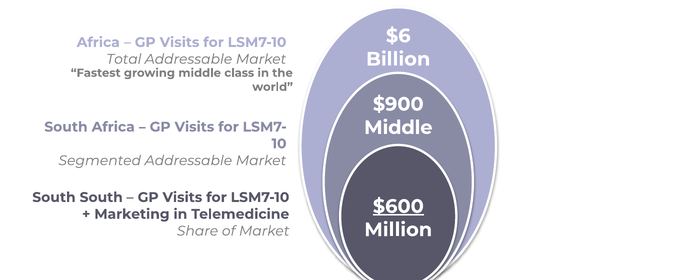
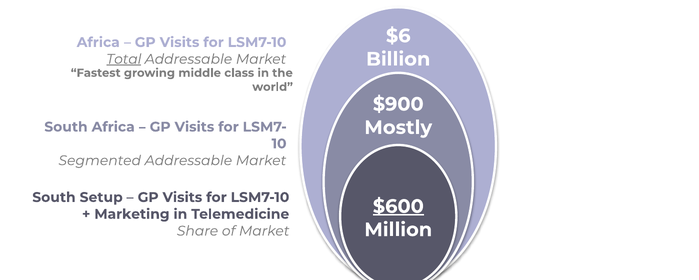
Total underline: none -> present
Middle at (398, 127): Middle -> Mostly
South South: South -> Setup
